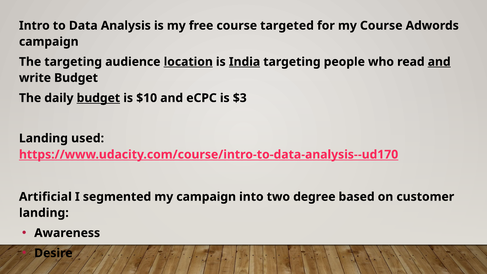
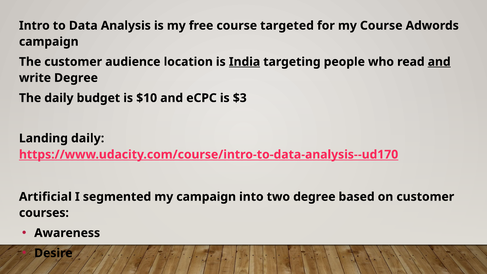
The targeting: targeting -> customer
location underline: present -> none
write Budget: Budget -> Degree
budget at (98, 98) underline: present -> none
Landing used: used -> daily
landing at (44, 213): landing -> courses
